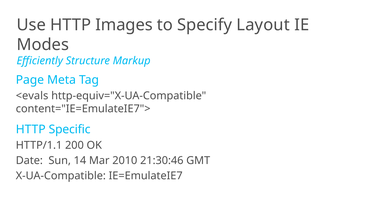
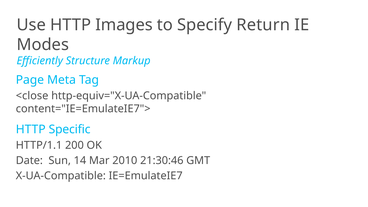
Layout: Layout -> Return
<evals: <evals -> <close
